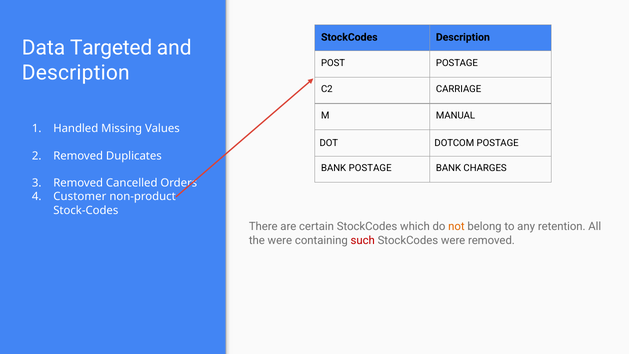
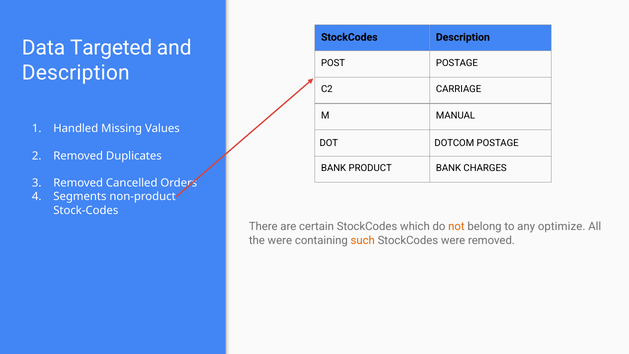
BANK POSTAGE: POSTAGE -> PRODUCT
Customer: Customer -> Segments
retention: retention -> optimize
such colour: red -> orange
